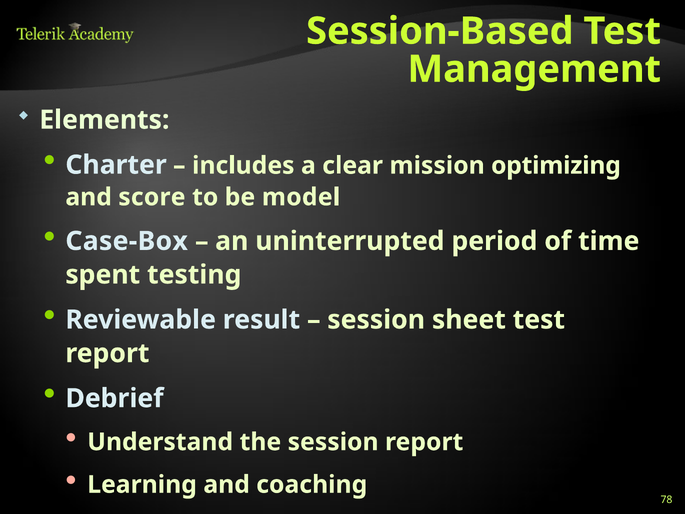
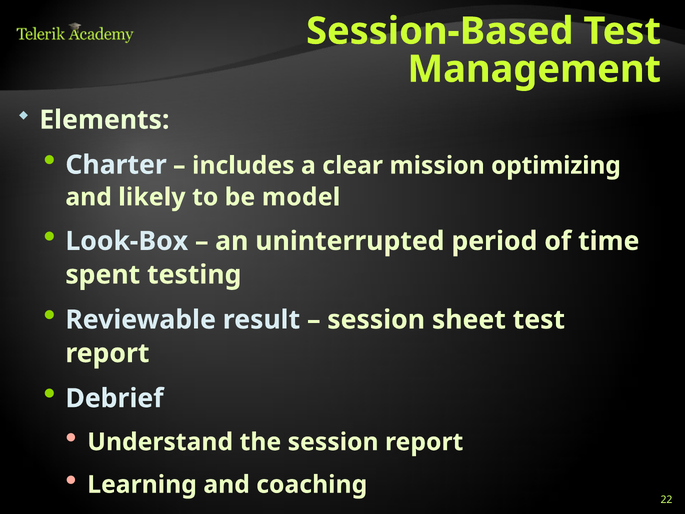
score: score -> likely
Case-Box: Case-Box -> Look-Box
78: 78 -> 22
